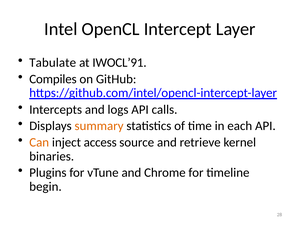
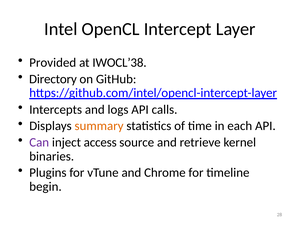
Tabulate: Tabulate -> Provided
IWOCL’91: IWOCL’91 -> IWOCL’38
Compiles: Compiles -> Directory
Can colour: orange -> purple
